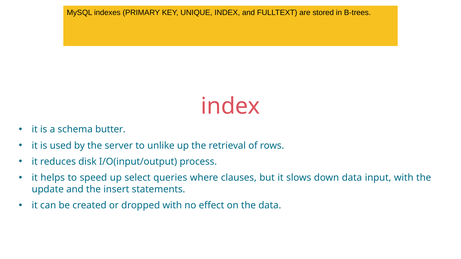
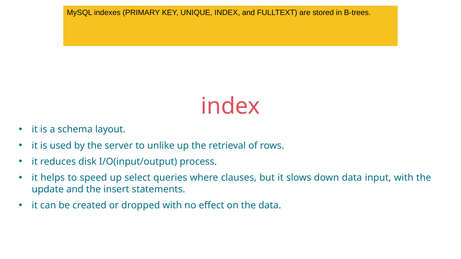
butter: butter -> layout
